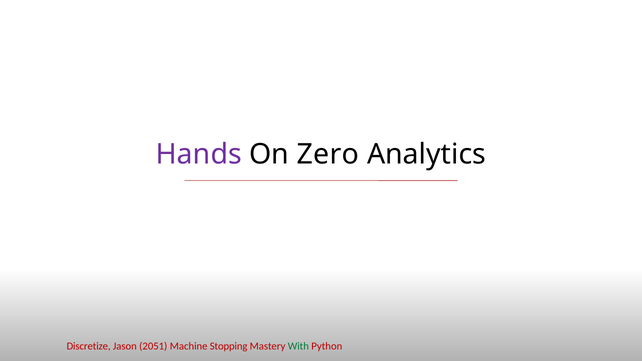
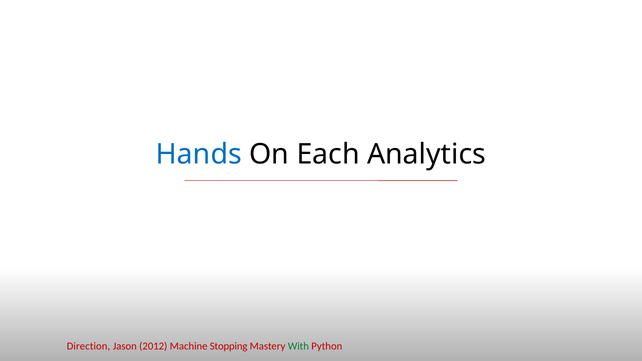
Hands colour: purple -> blue
Zero: Zero -> Each
Discretize: Discretize -> Direction
2051: 2051 -> 2012
